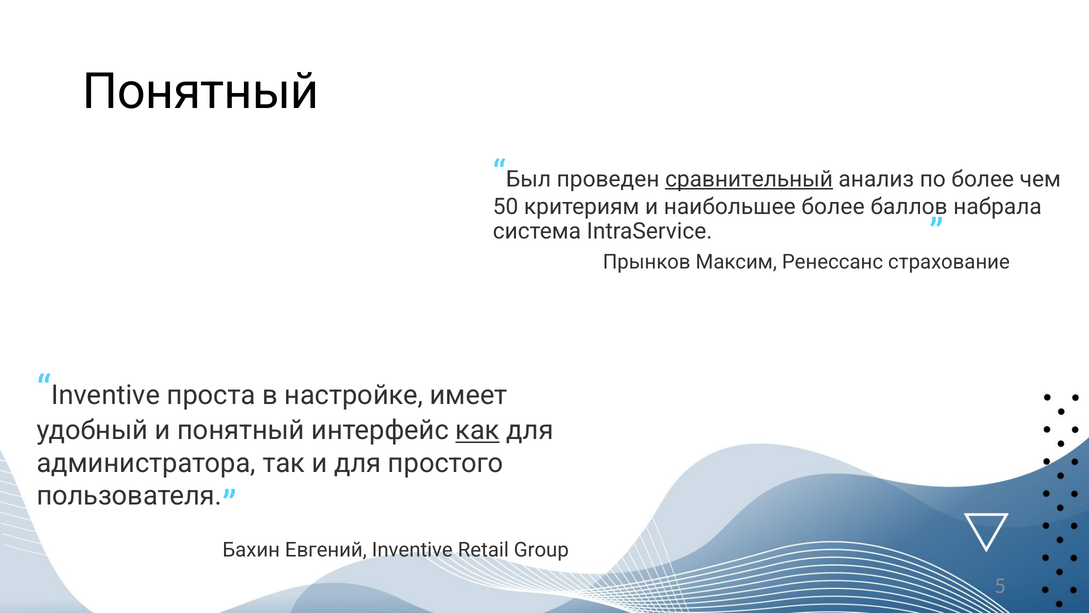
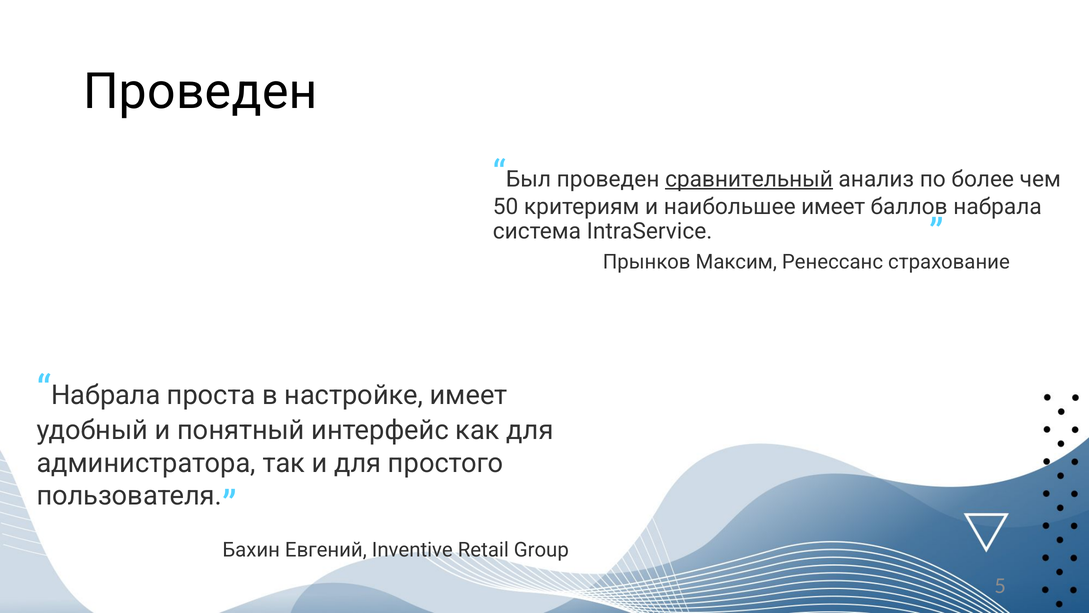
Понятный at (201, 91): Понятный -> Проведен
наибольшее более: более -> имеет
Inventive at (106, 395): Inventive -> Набрала
как underline: present -> none
